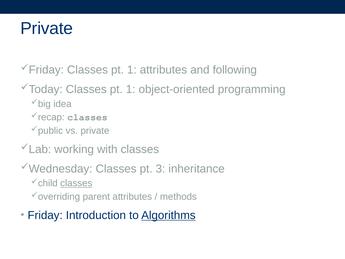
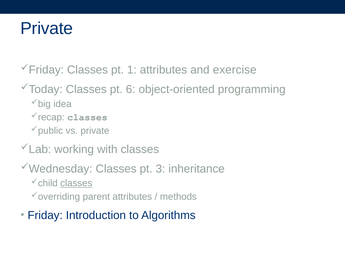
following: following -> exercise
1 at (131, 89): 1 -> 6
Algorithms underline: present -> none
